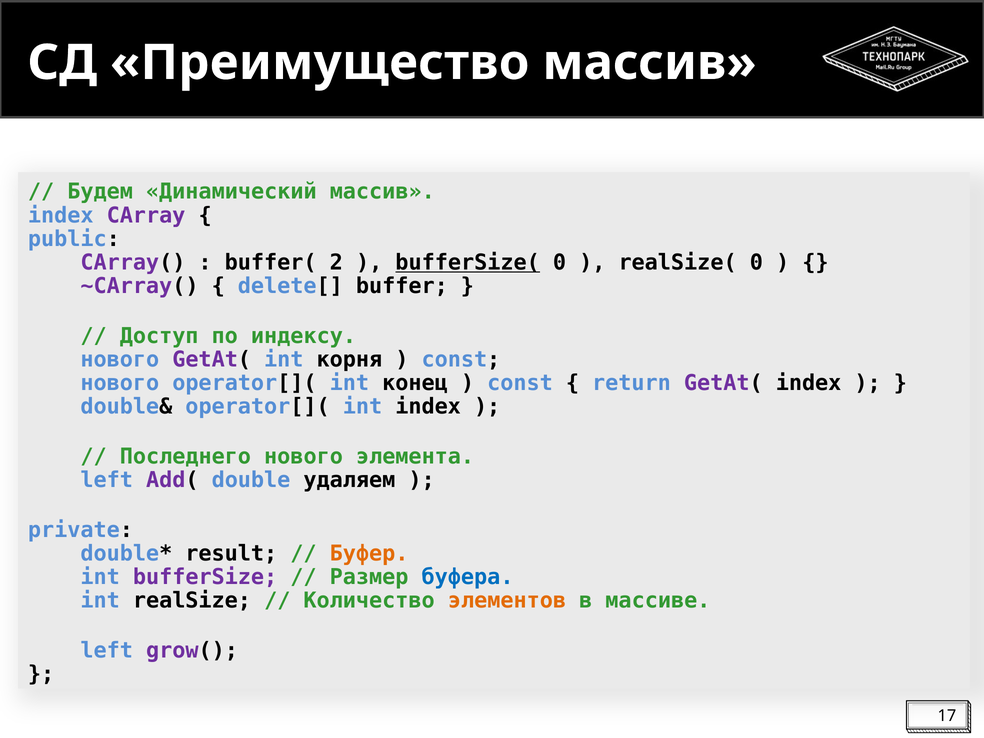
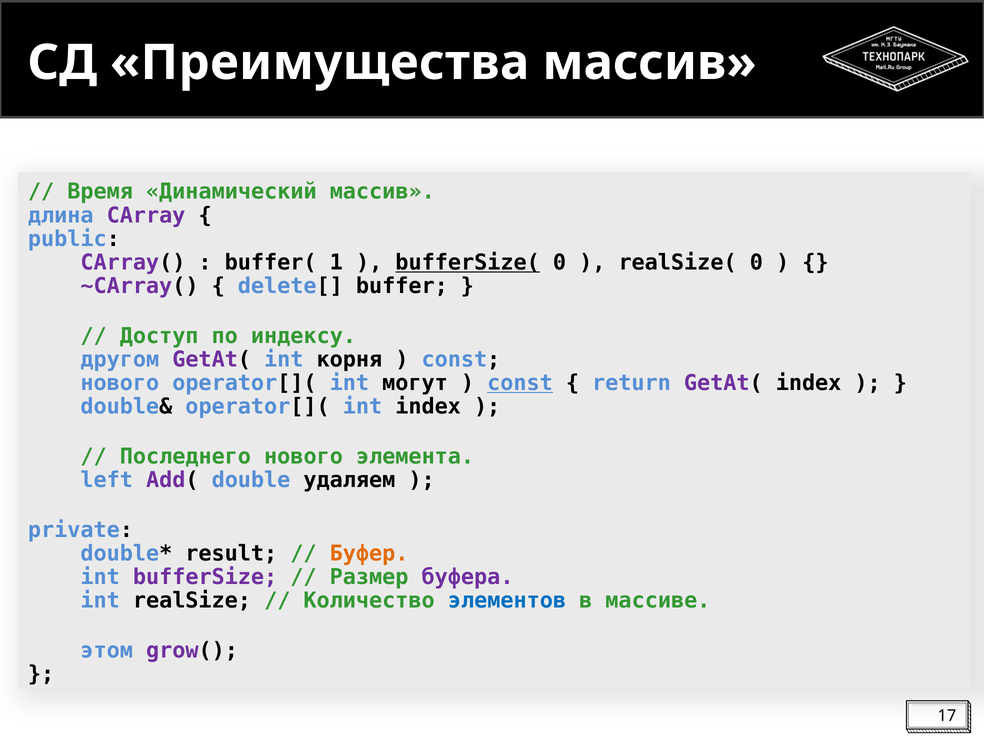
Преимущество: Преимущество -> Преимущества
Будем: Будем -> Время
index at (61, 215): index -> длина
2: 2 -> 1
нового at (120, 360): нового -> другом
конец: конец -> могут
const at (520, 383) underline: none -> present
буфера colour: blue -> purple
элементов colour: orange -> blue
left at (107, 651): left -> этом
